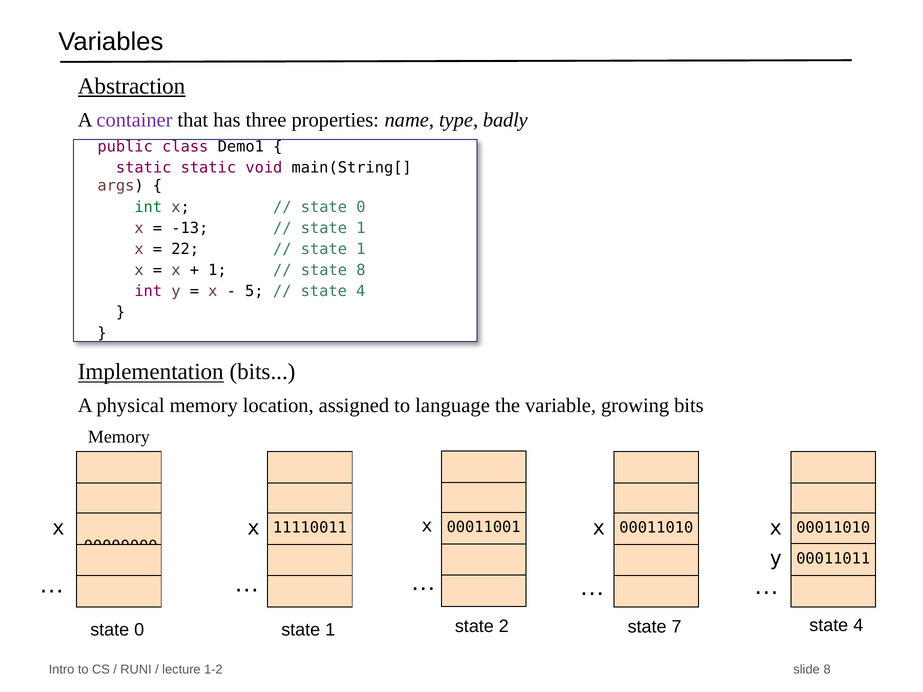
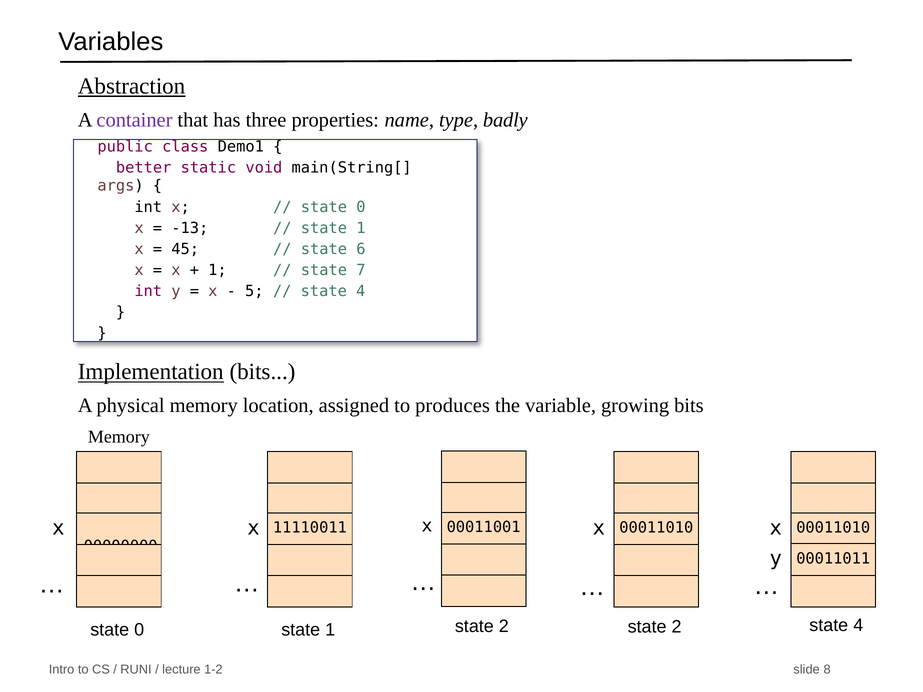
static at (144, 168): static -> better
int at (148, 207) colour: green -> black
22: 22 -> 45
1 at (361, 249): 1 -> 6
state 8: 8 -> 7
language: language -> produces
7 at (677, 627): 7 -> 2
